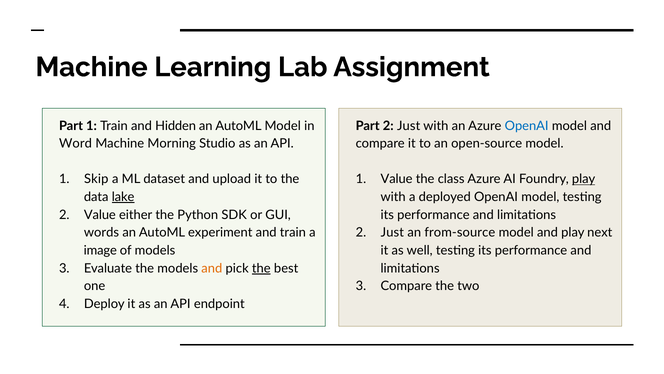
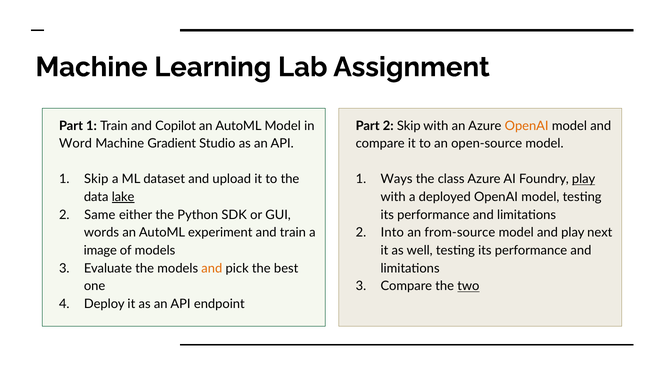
Hidden: Hidden -> Copilot
Part 2 Just: Just -> Skip
OpenAI at (527, 126) colour: blue -> orange
Morning: Morning -> Gradient
1 Value: Value -> Ways
2 Value: Value -> Same
Just at (392, 232): Just -> Into
the at (261, 268) underline: present -> none
two underline: none -> present
